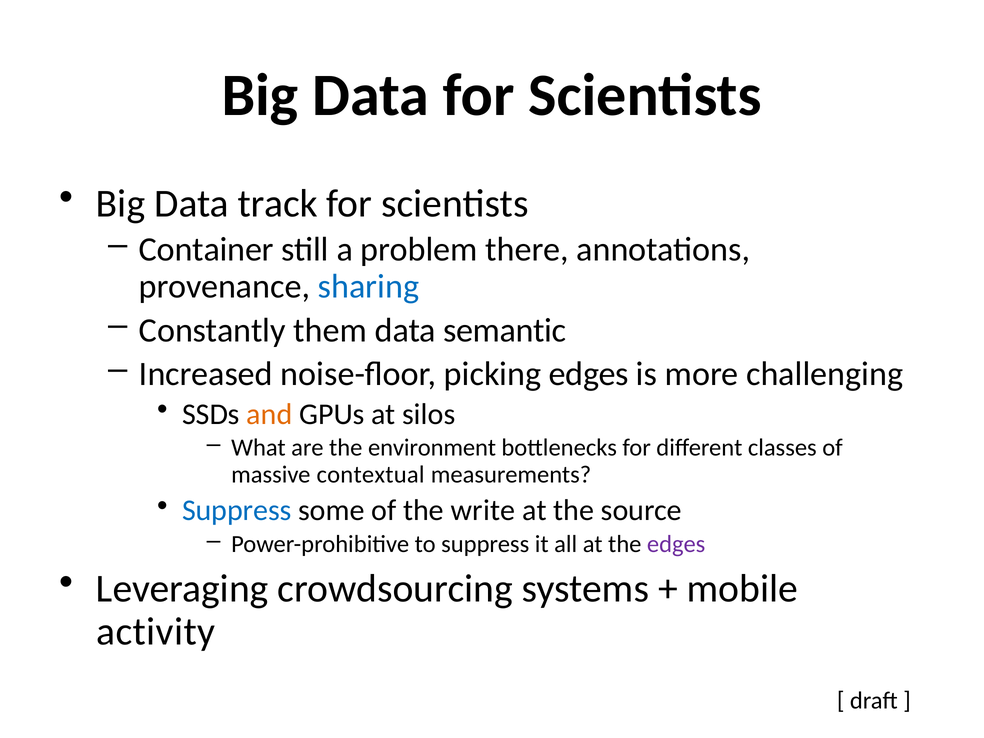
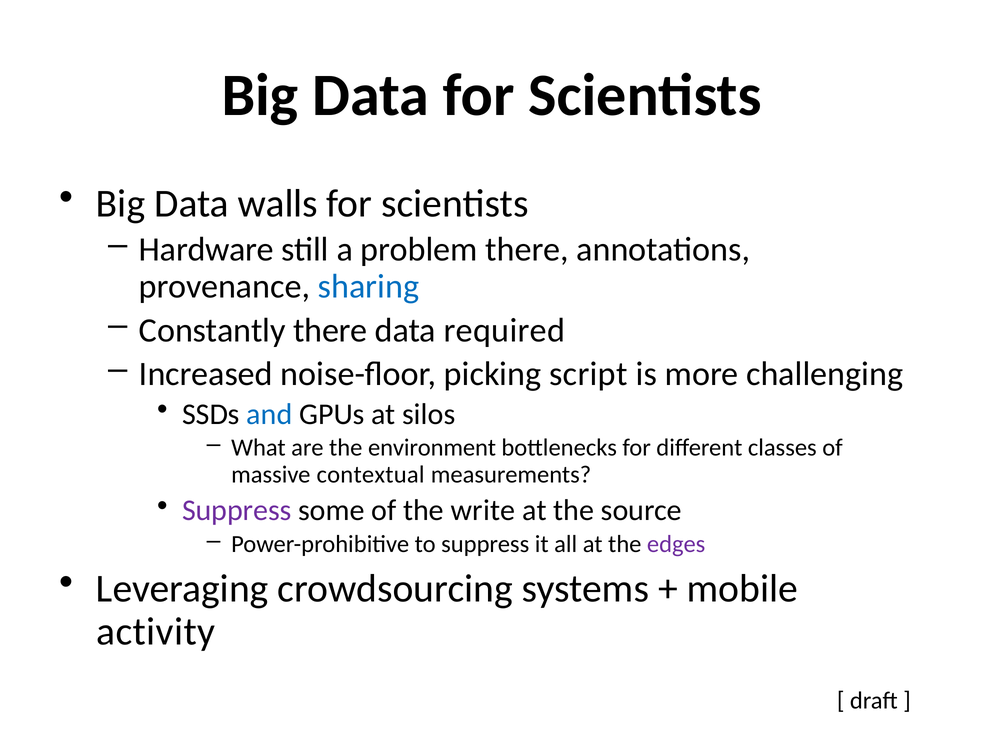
track: track -> walls
Container: Container -> Hardware
Constantly them: them -> there
semantic: semantic -> required
picking edges: edges -> script
and colour: orange -> blue
Suppress at (237, 511) colour: blue -> purple
